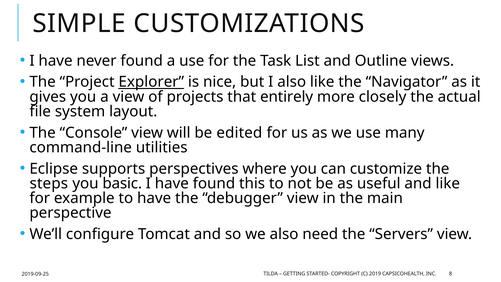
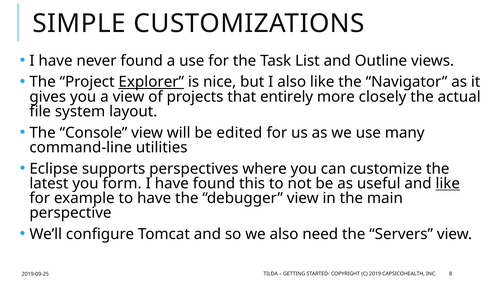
steps: steps -> latest
basic: basic -> form
like at (448, 183) underline: none -> present
